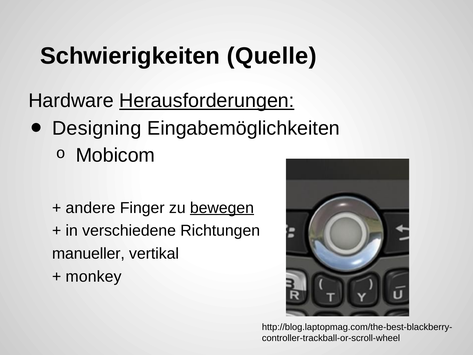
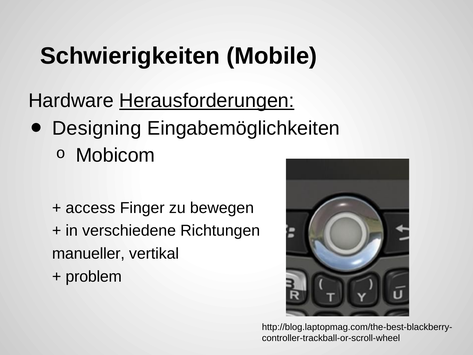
Quelle: Quelle -> Mobile
andere: andere -> access
bewegen underline: present -> none
monkey: monkey -> problem
